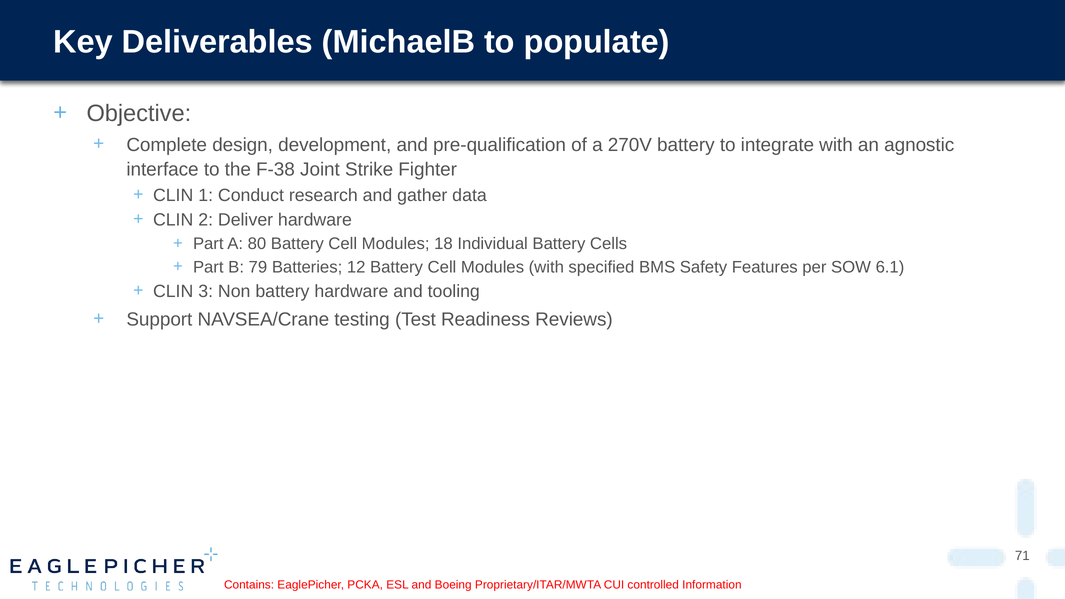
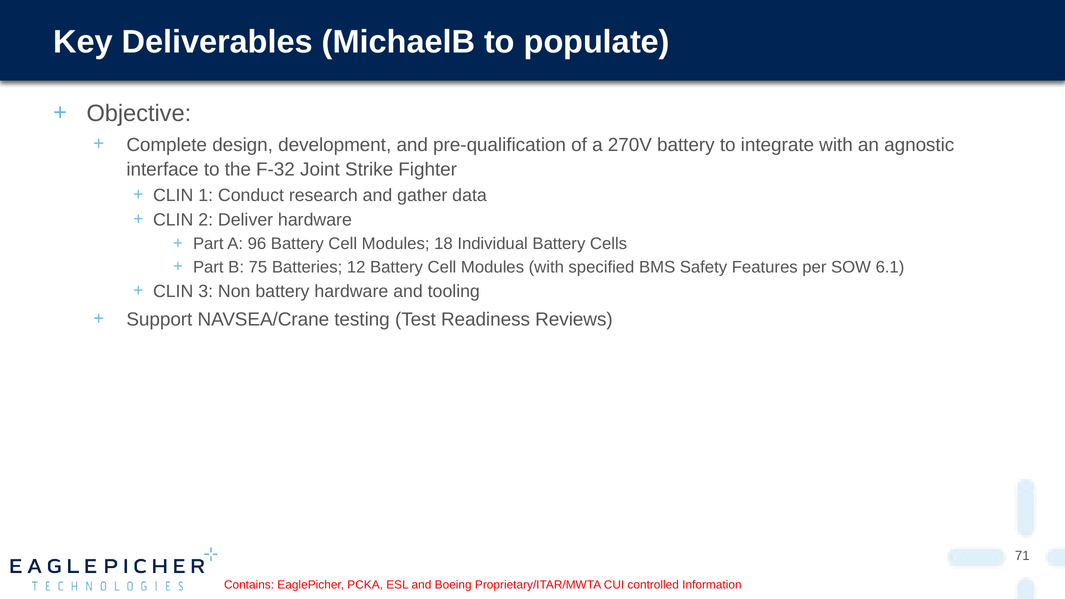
F-38: F-38 -> F-32
80: 80 -> 96
79: 79 -> 75
